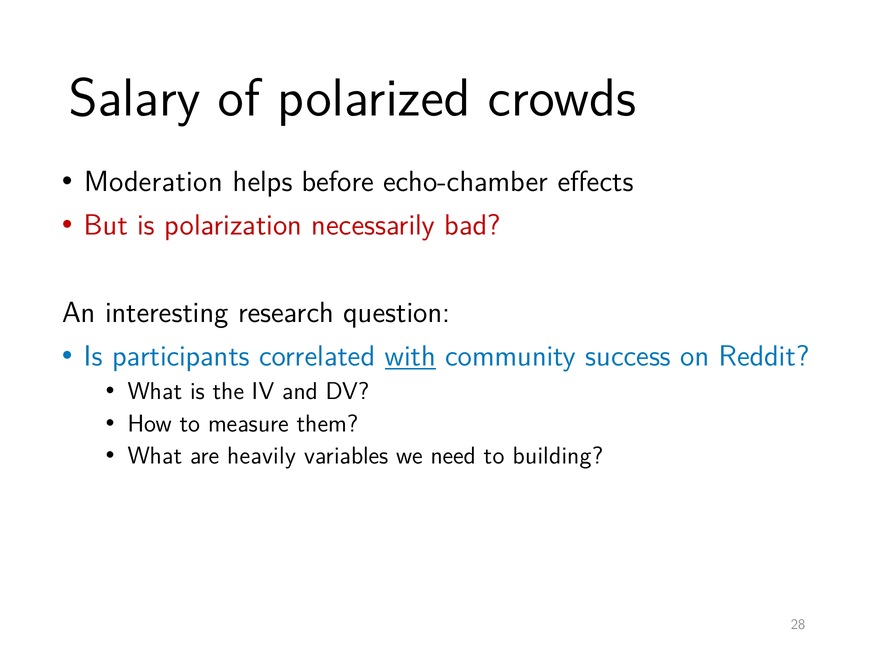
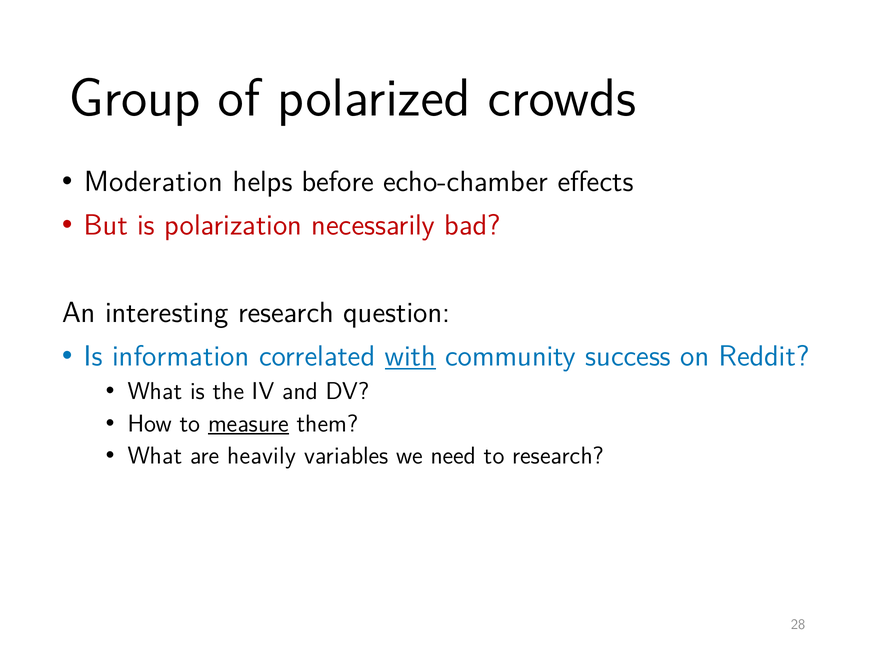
Salary: Salary -> Group
participants: participants -> information
measure underline: none -> present
to building: building -> research
